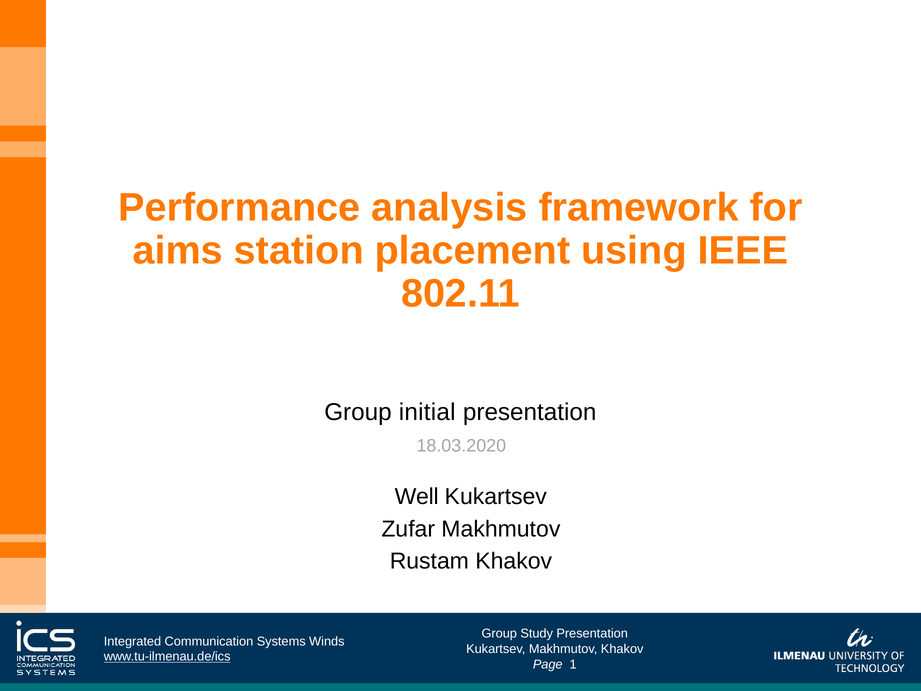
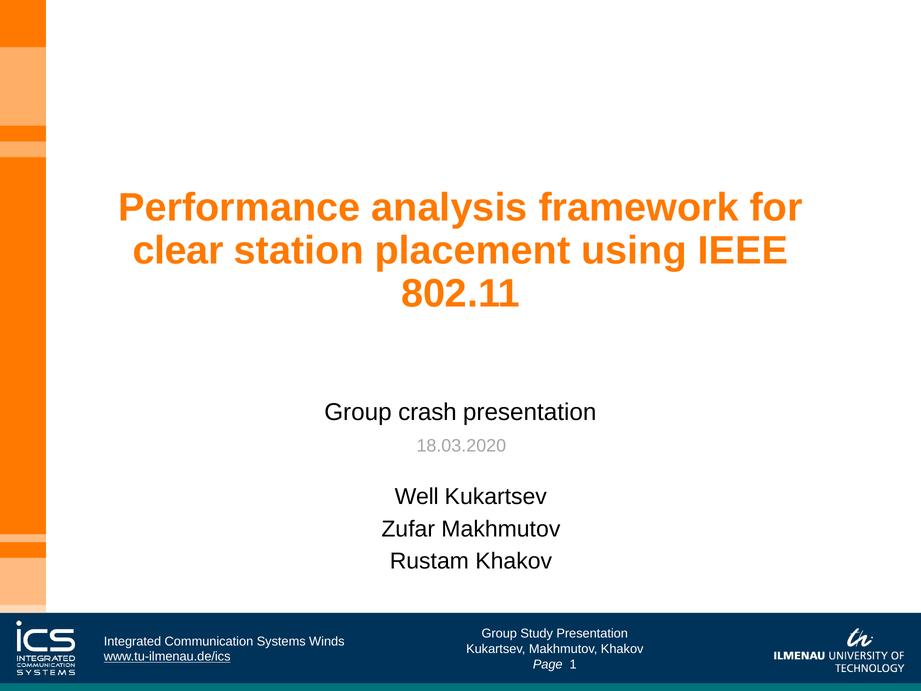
aims: aims -> clear
initial: initial -> crash
